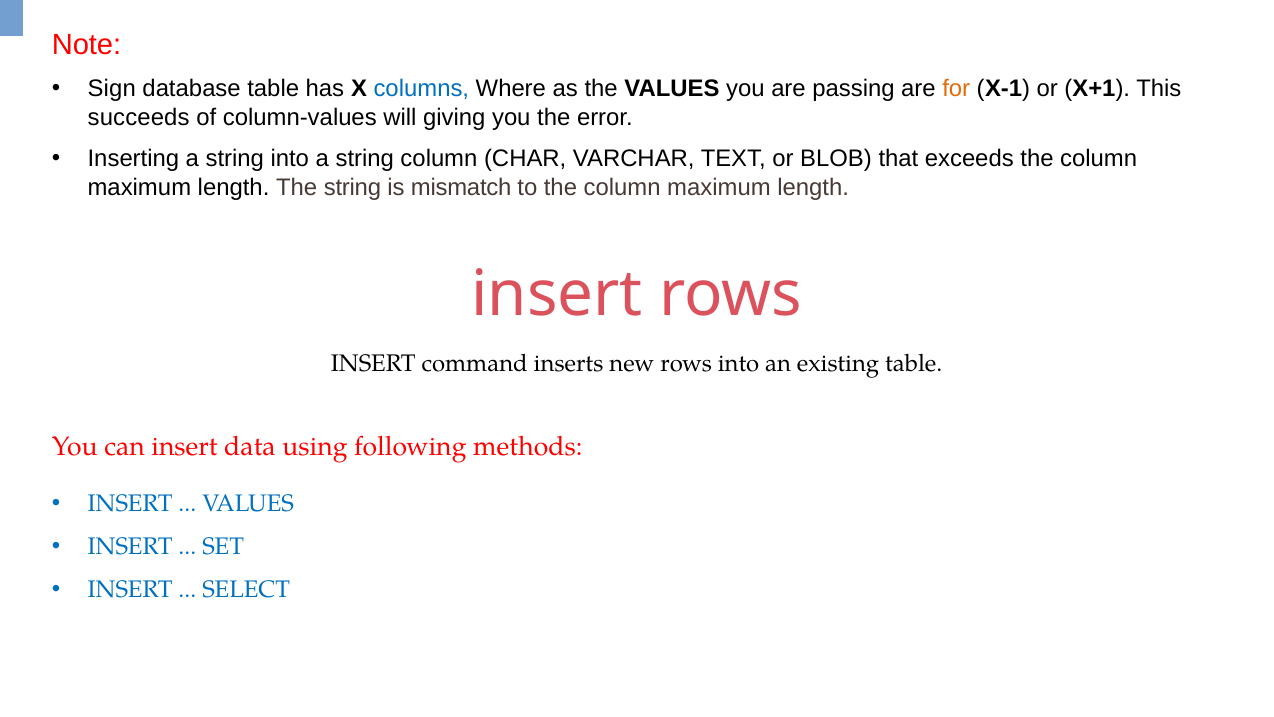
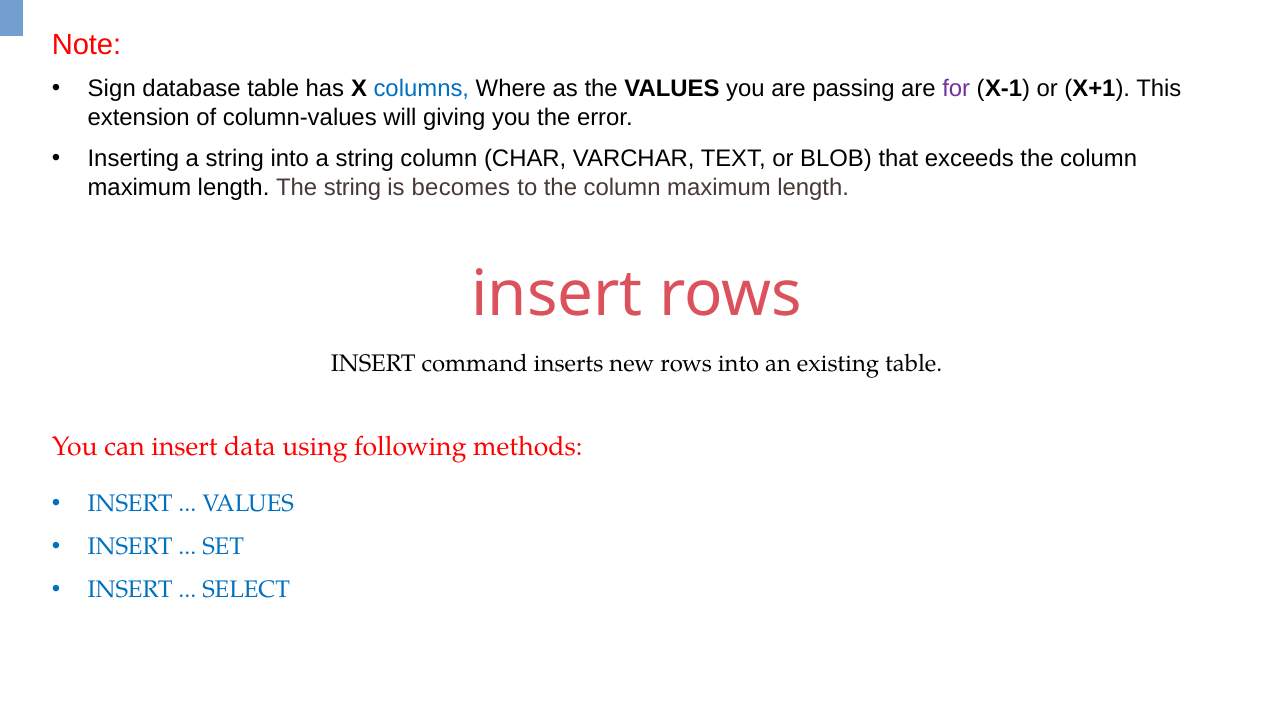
for colour: orange -> purple
succeeds: succeeds -> extension
mismatch: mismatch -> becomes
